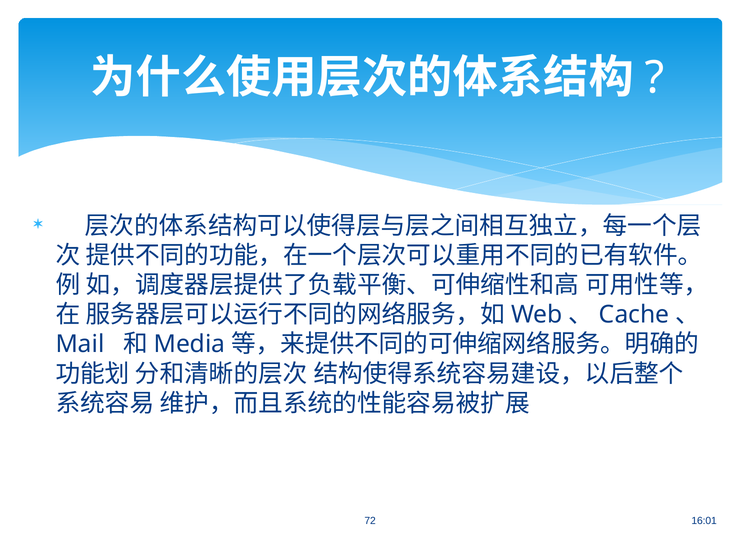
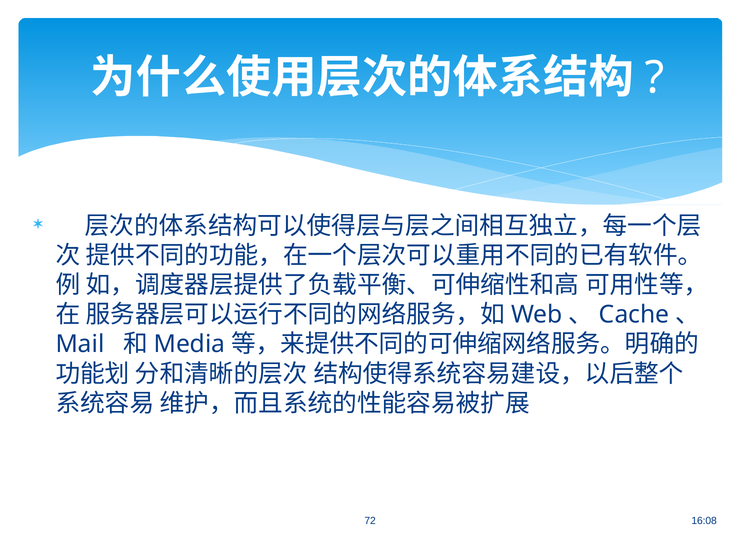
16:01: 16:01 -> 16:08
